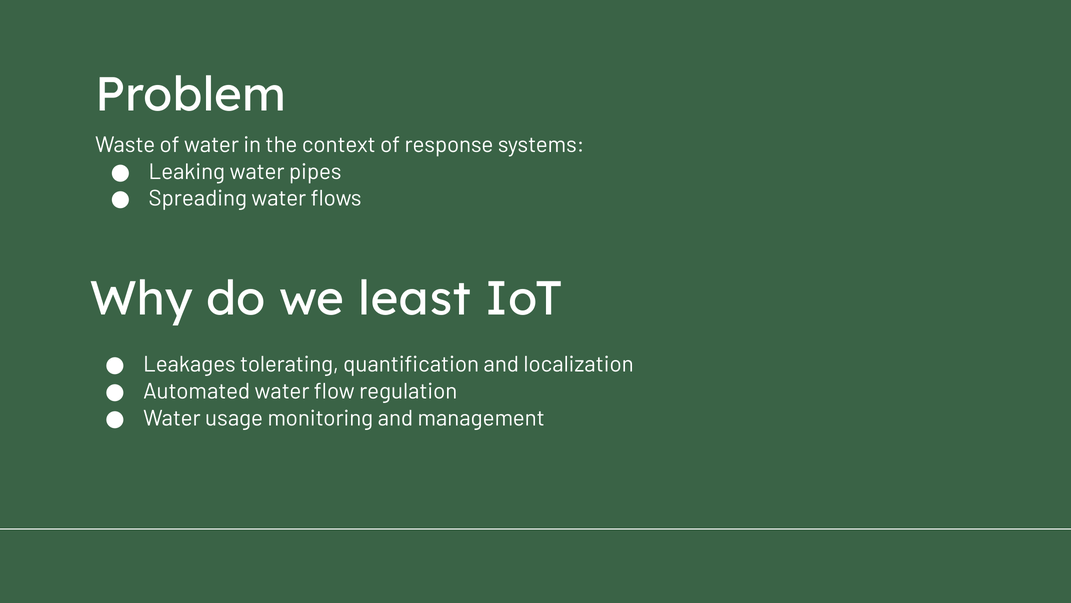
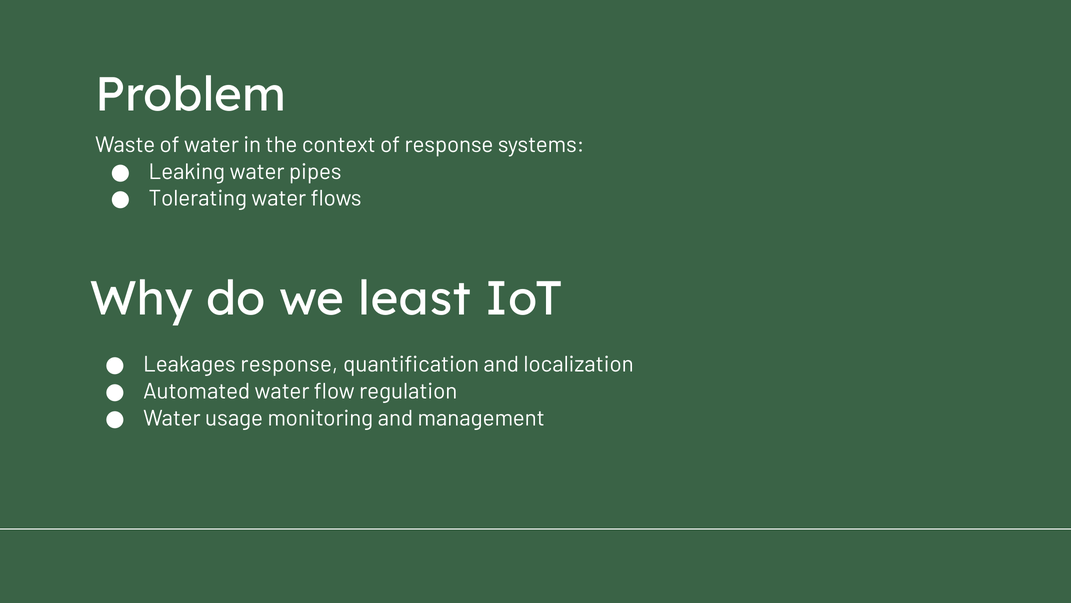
Spreading: Spreading -> Tolerating
Leakages tolerating: tolerating -> response
